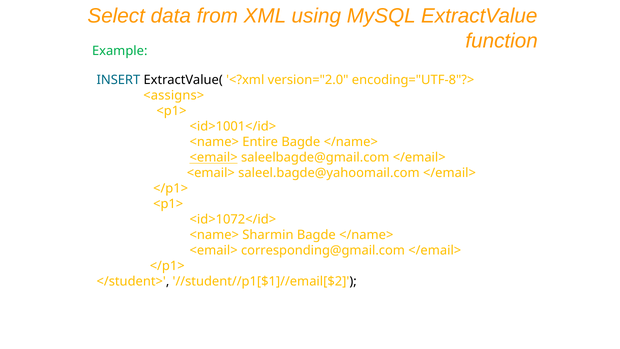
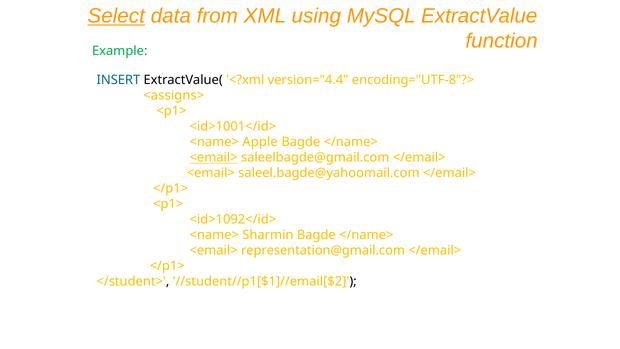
Select underline: none -> present
version="2.0: version="2.0 -> version="4.4
Entire: Entire -> Apple
<id>1072</id>: <id>1072</id> -> <id>1092</id>
corresponding@gmail.com: corresponding@gmail.com -> representation@gmail.com
